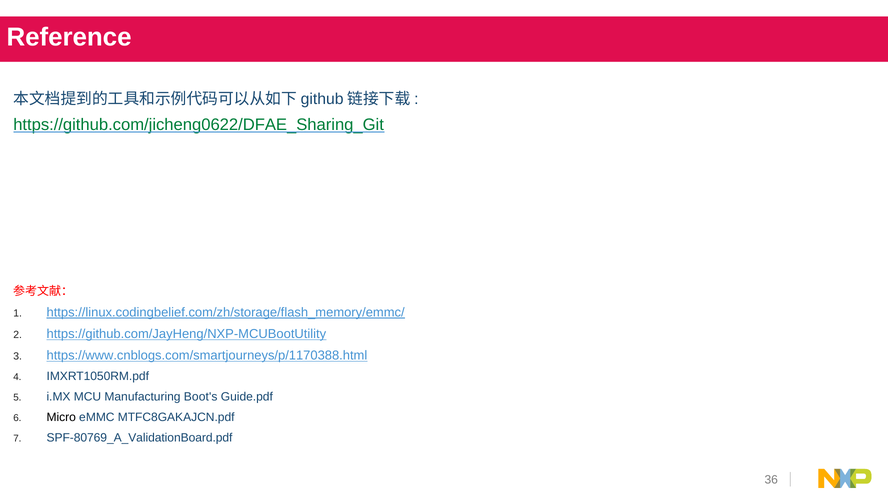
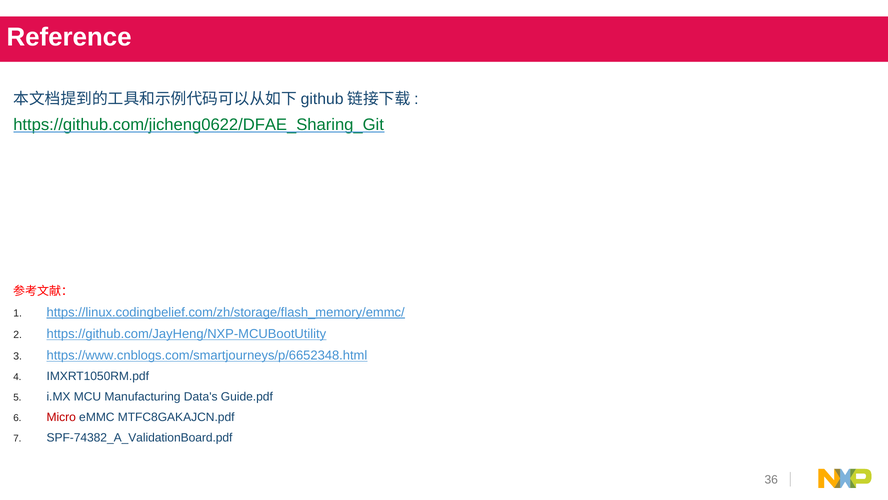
https://www.cnblogs.com/smartjourneys/p/1170388.html: https://www.cnblogs.com/smartjourneys/p/1170388.html -> https://www.cnblogs.com/smartjourneys/p/6652348.html
Boot's: Boot's -> Data's
Micro colour: black -> red
SPF-80769_A_ValidationBoard.pdf: SPF-80769_A_ValidationBoard.pdf -> SPF-74382_A_ValidationBoard.pdf
